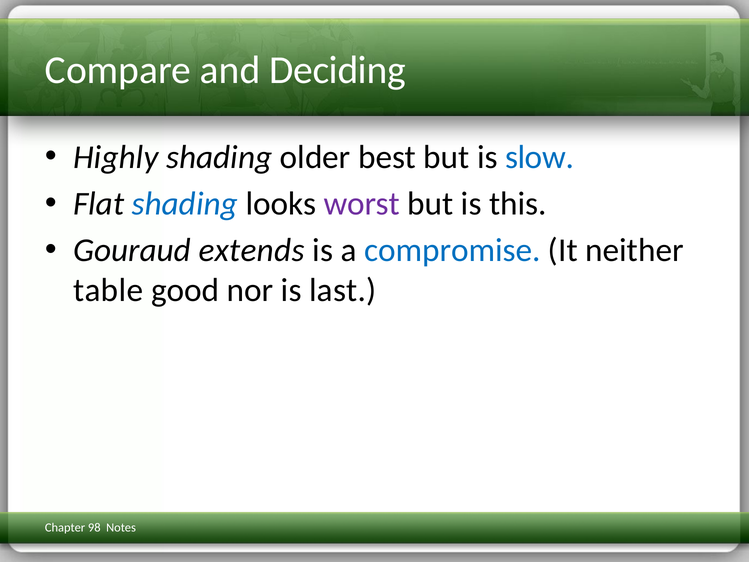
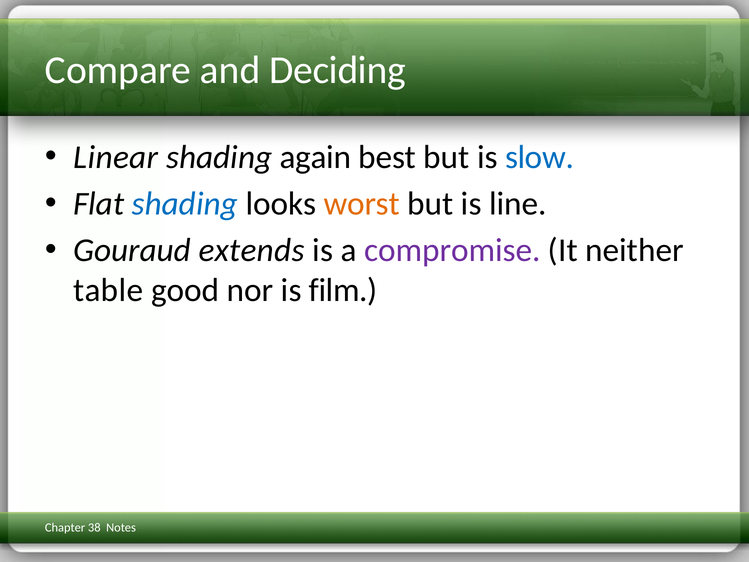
Highly: Highly -> Linear
older: older -> again
worst colour: purple -> orange
this: this -> line
compromise colour: blue -> purple
last: last -> film
98: 98 -> 38
